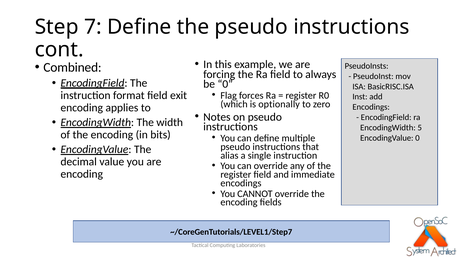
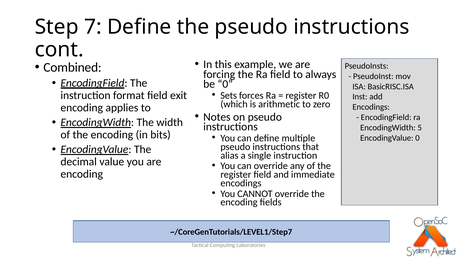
Flag: Flag -> Sets
optionally: optionally -> arithmetic
